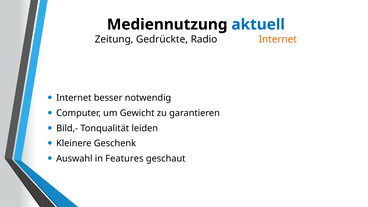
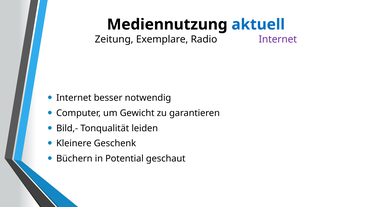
Gedrückte: Gedrückte -> Exemplare
Internet at (278, 39) colour: orange -> purple
Auswahl: Auswahl -> Büchern
Features: Features -> Potential
